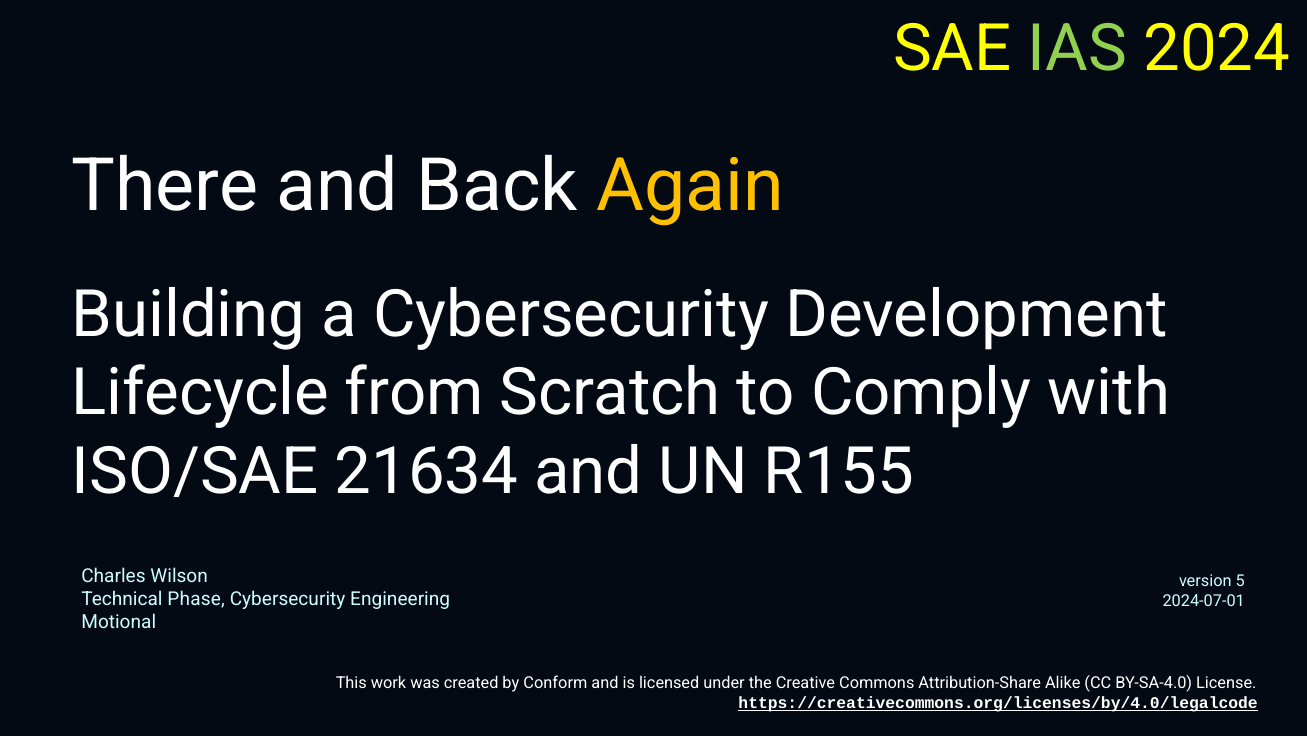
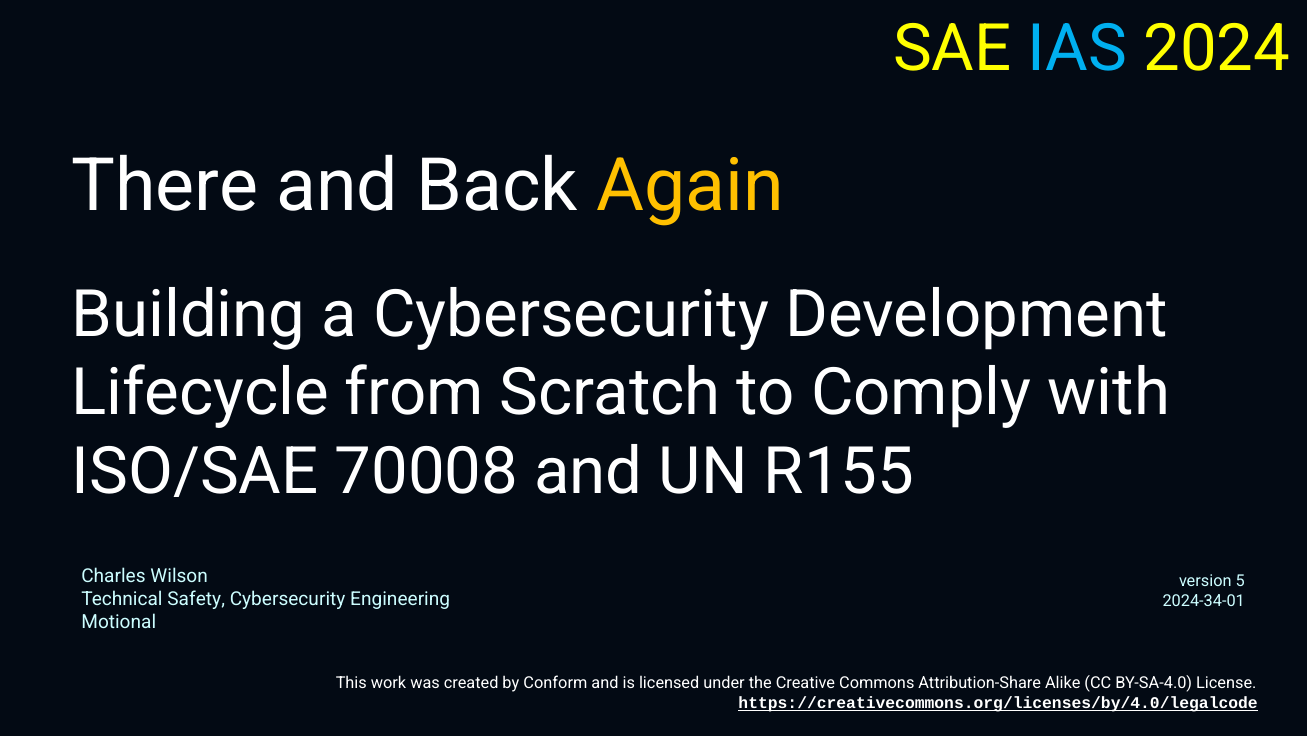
IAS colour: light green -> light blue
21634: 21634 -> 70008
Phase: Phase -> Safety
2024-07-01: 2024-07-01 -> 2024-34-01
